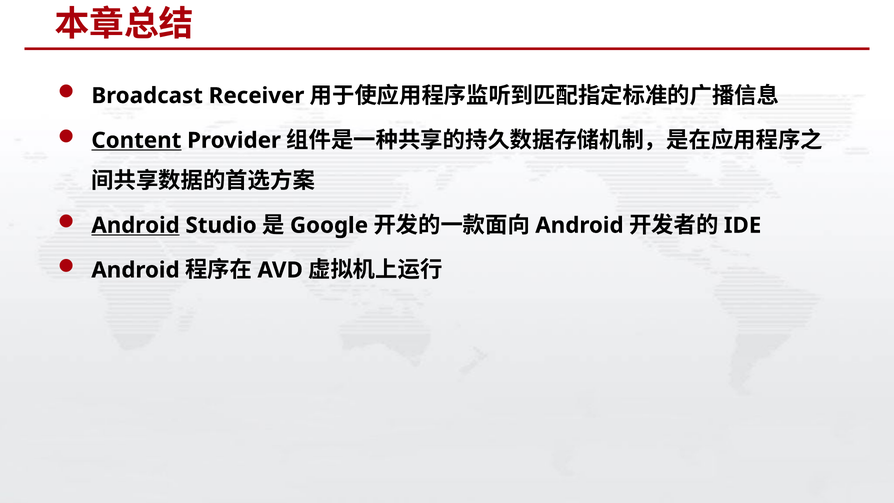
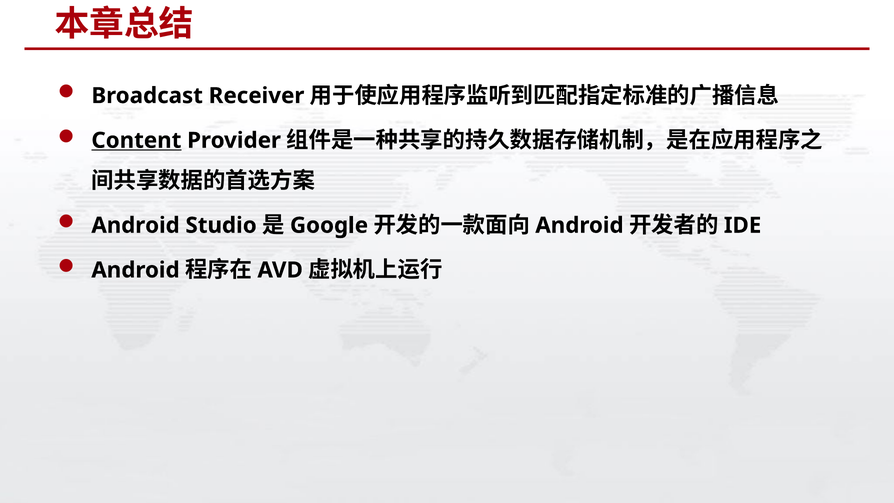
Android at (136, 225) underline: present -> none
